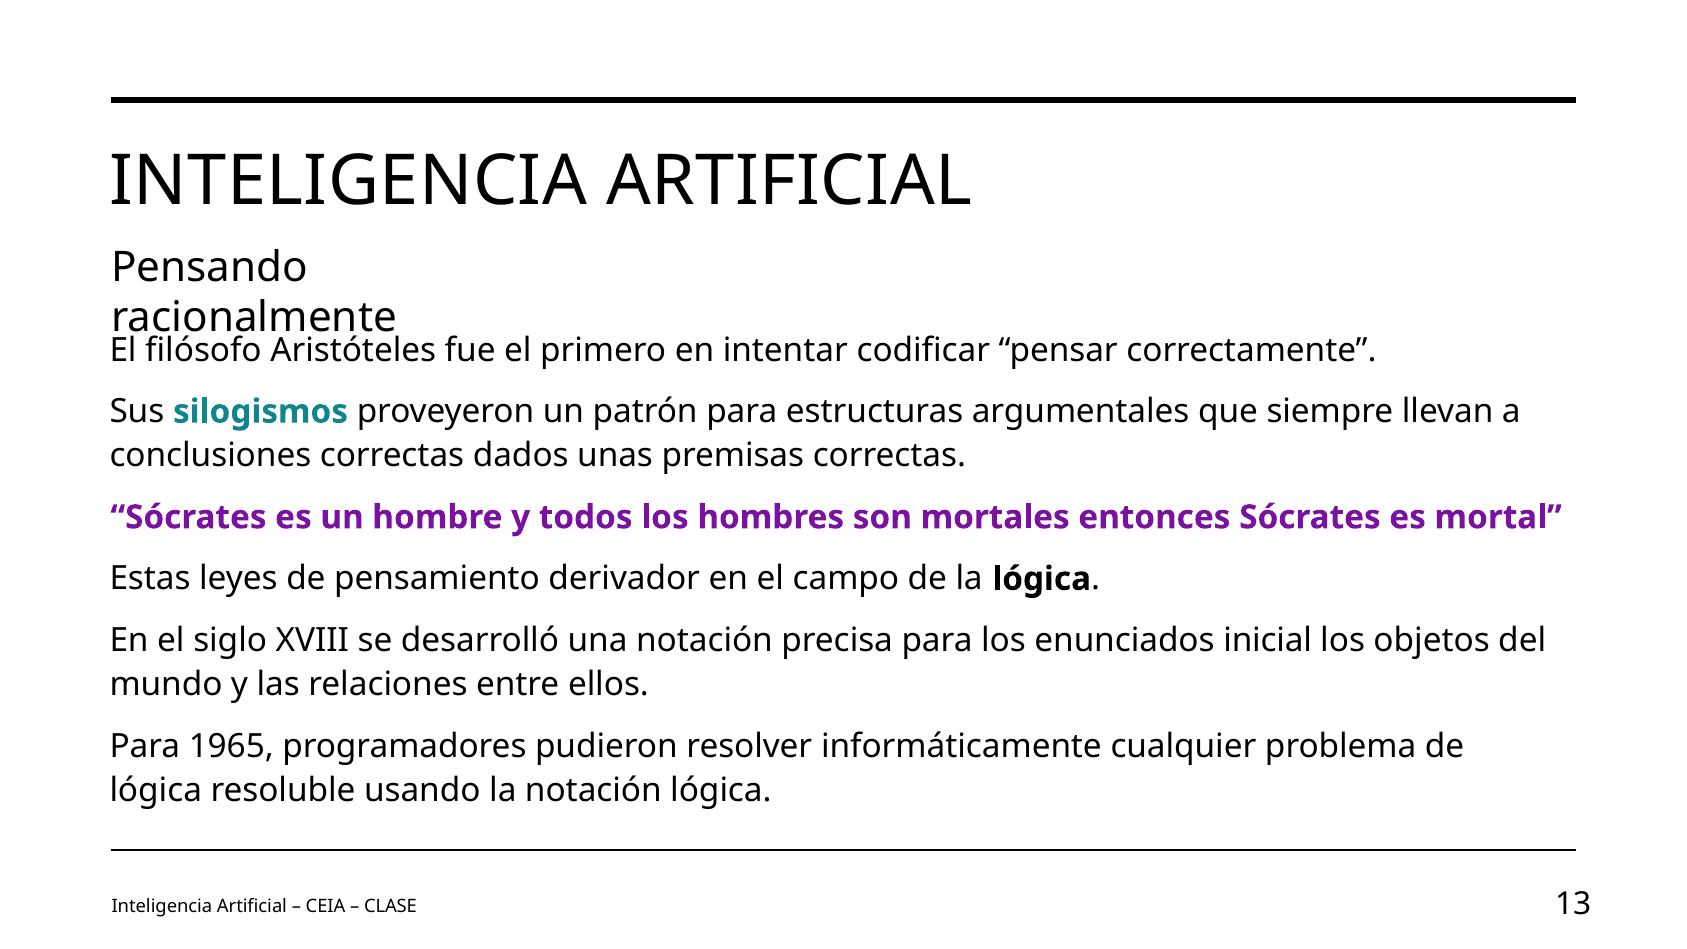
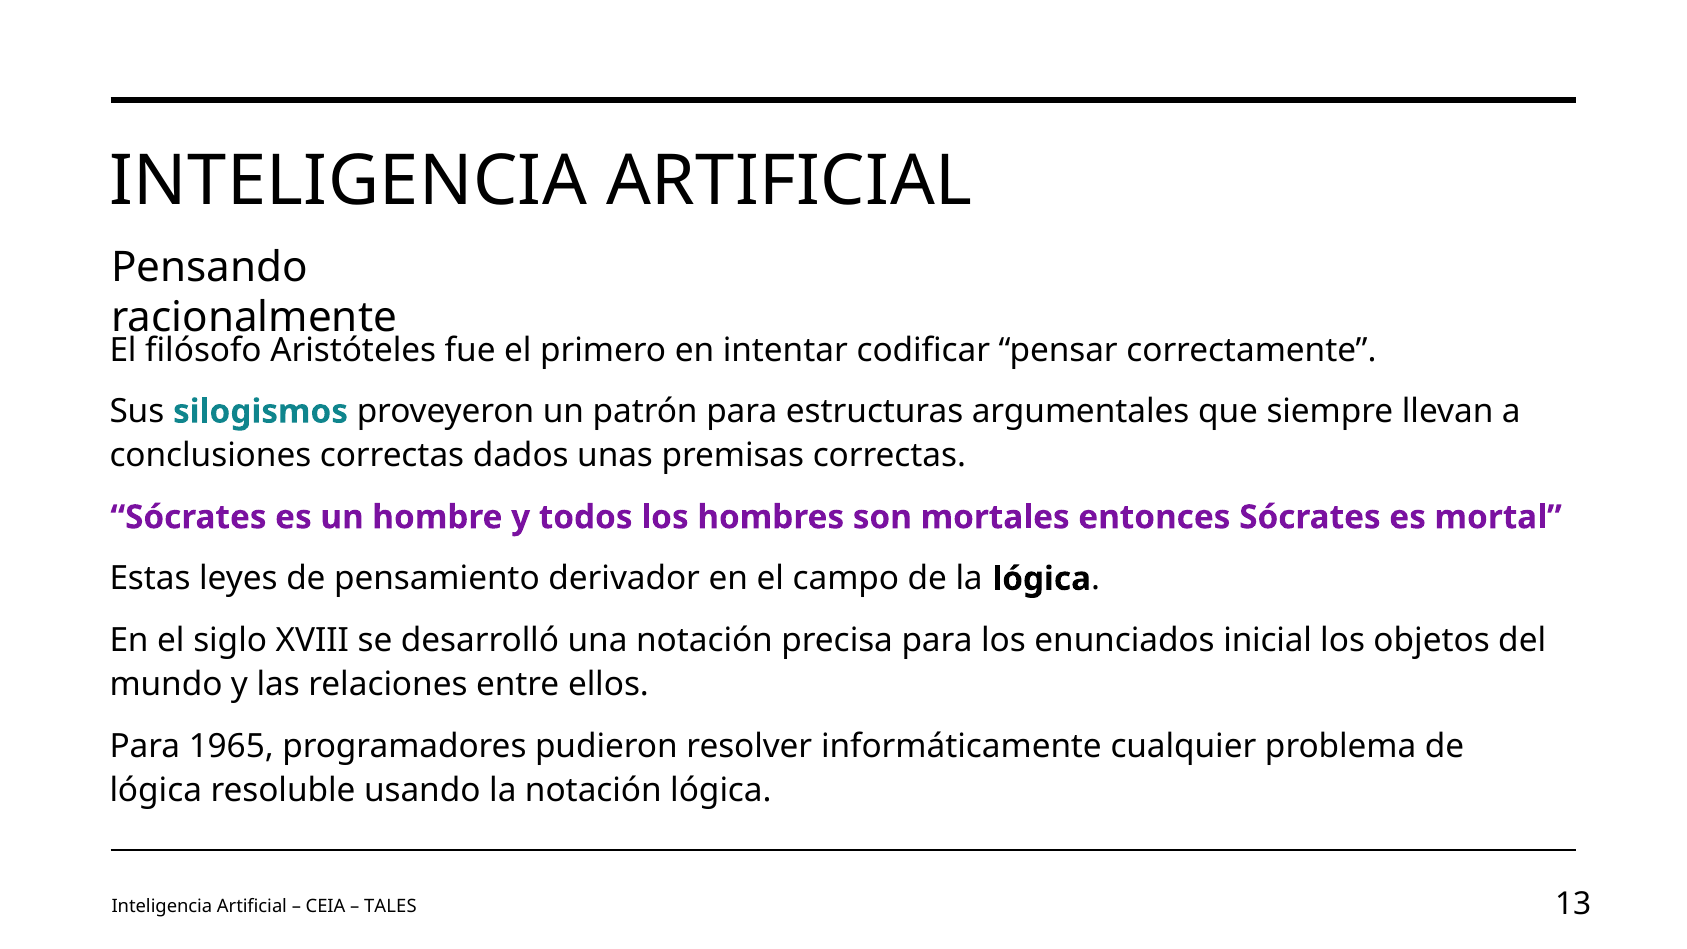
CLASE: CLASE -> TALES
